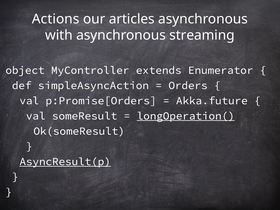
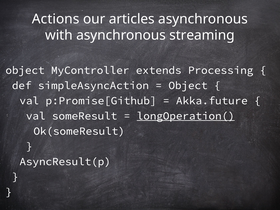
Enumerator: Enumerator -> Processing
Orders at (188, 85): Orders -> Object
p:Promise[Orders: p:Promise[Orders -> p:Promise[Github
AsyncResult(p underline: present -> none
